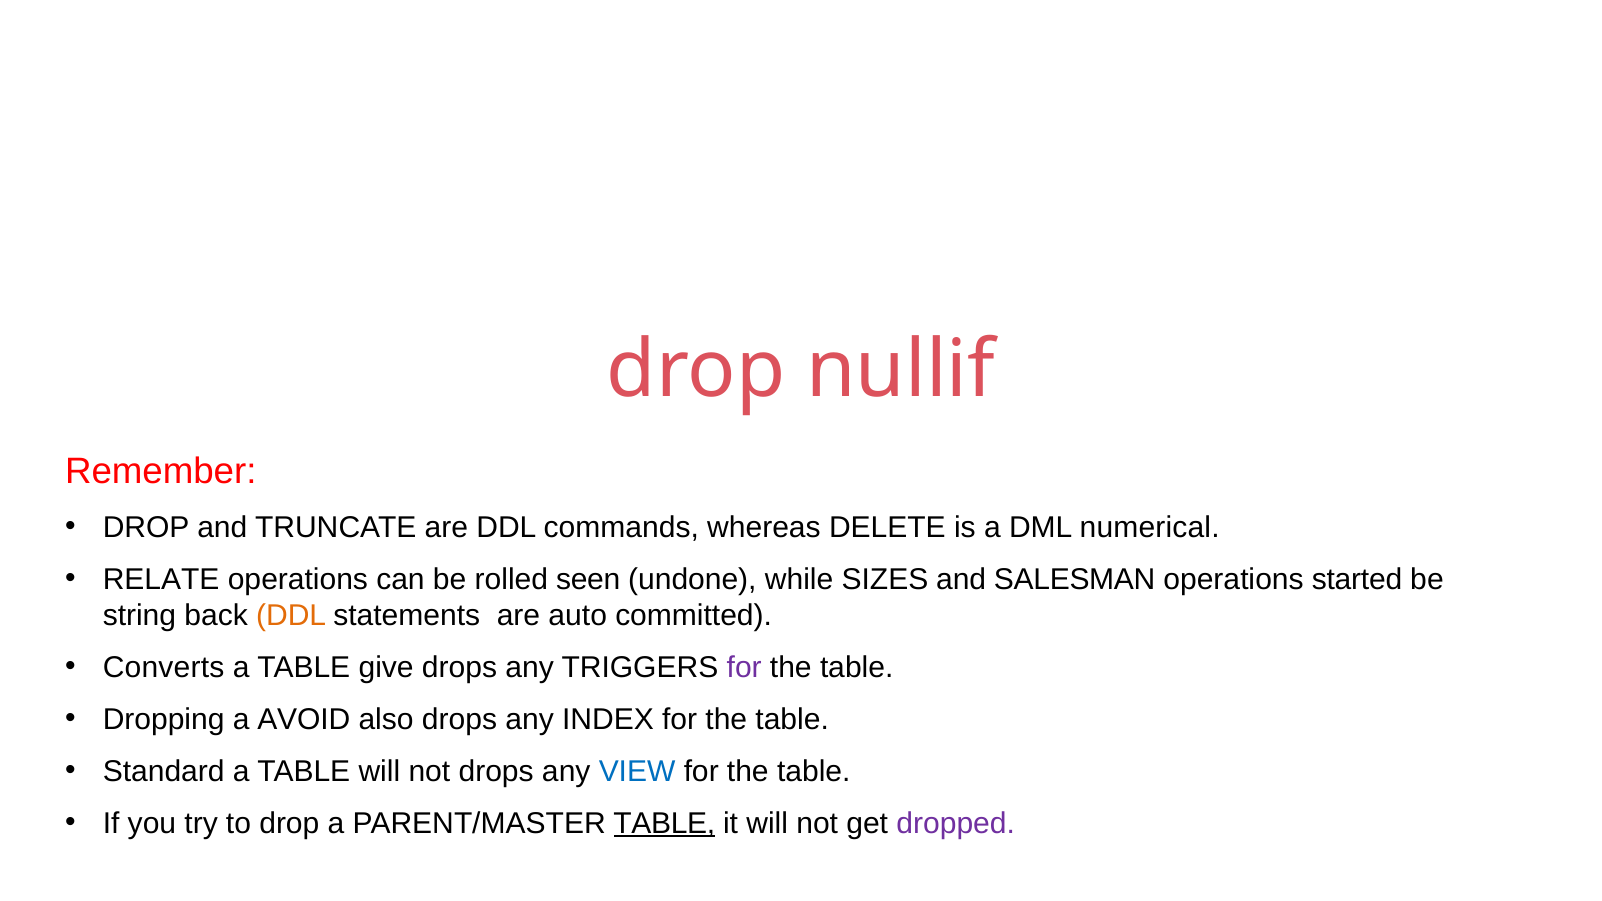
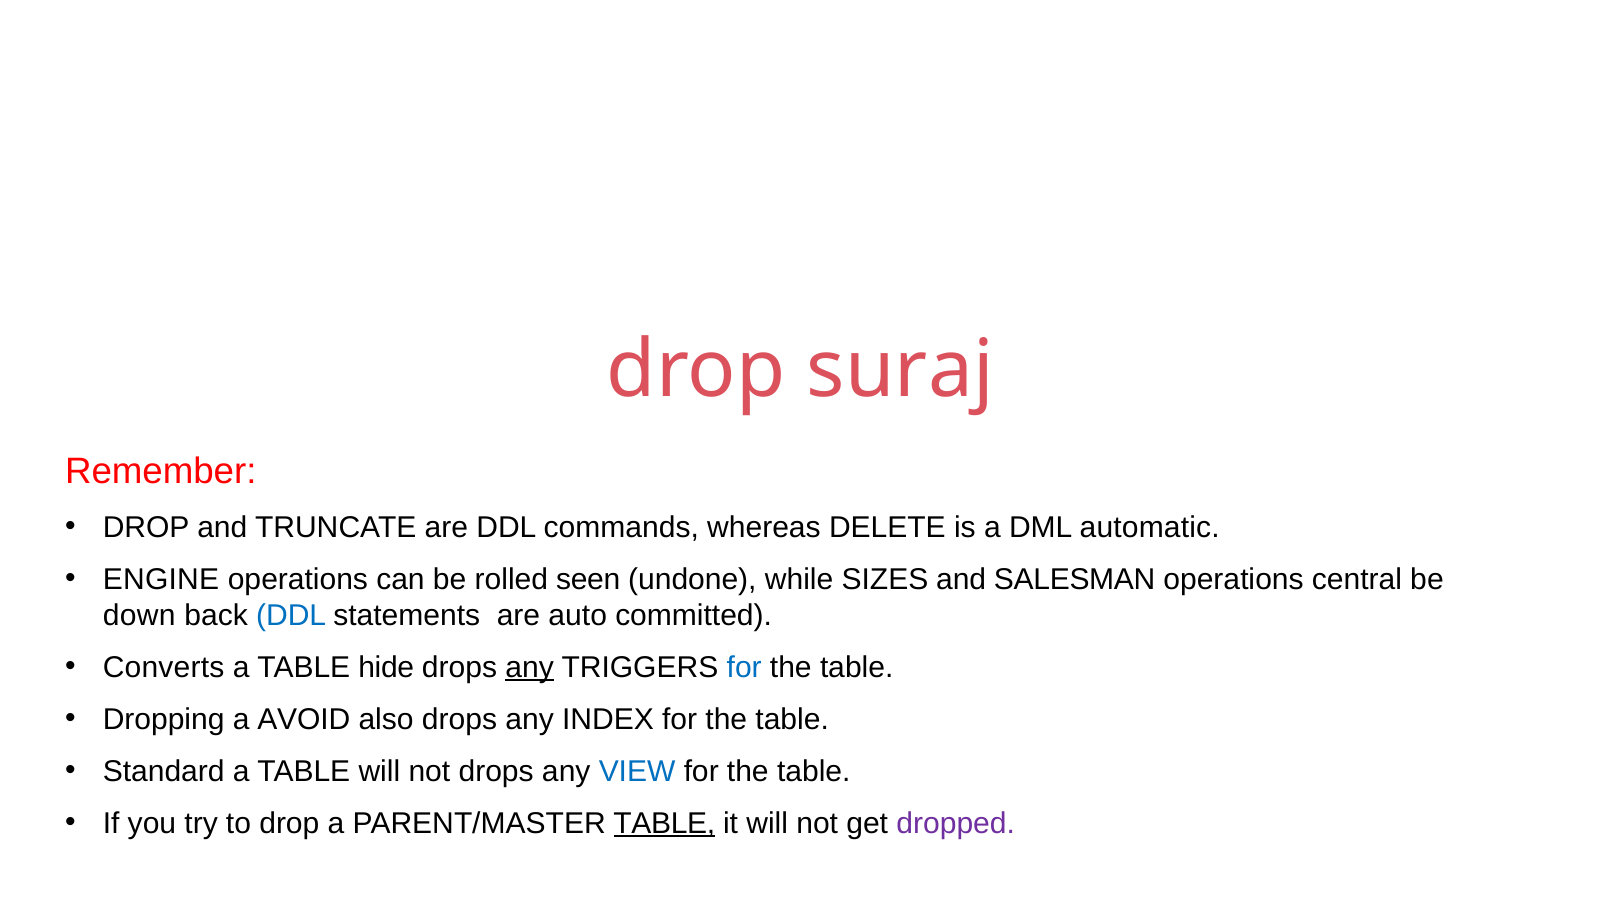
nullif: nullif -> suraj
numerical: numerical -> automatic
RELATE: RELATE -> ENGINE
started: started -> central
string: string -> down
DDL at (291, 615) colour: orange -> blue
give: give -> hide
any at (530, 667) underline: none -> present
for at (744, 667) colour: purple -> blue
